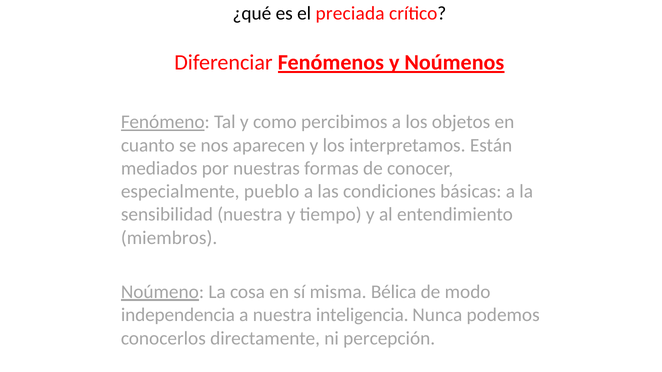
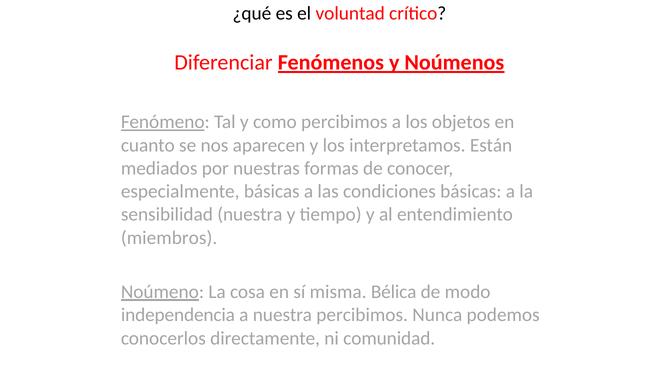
preciada: preciada -> voluntad
especialmente pueblo: pueblo -> básicas
nuestra inteligencia: inteligencia -> percibimos
percepción: percepción -> comunidad
